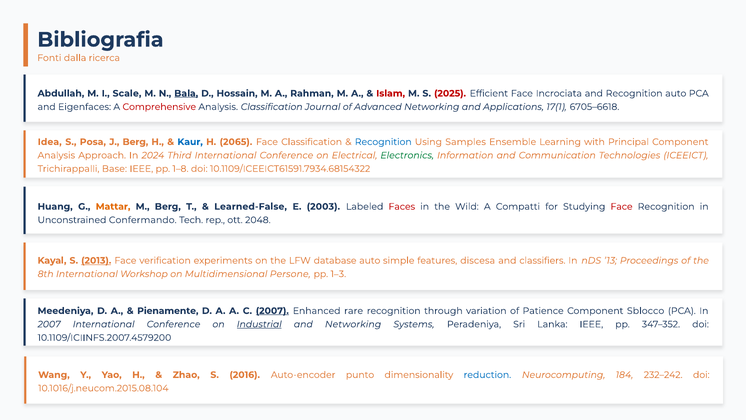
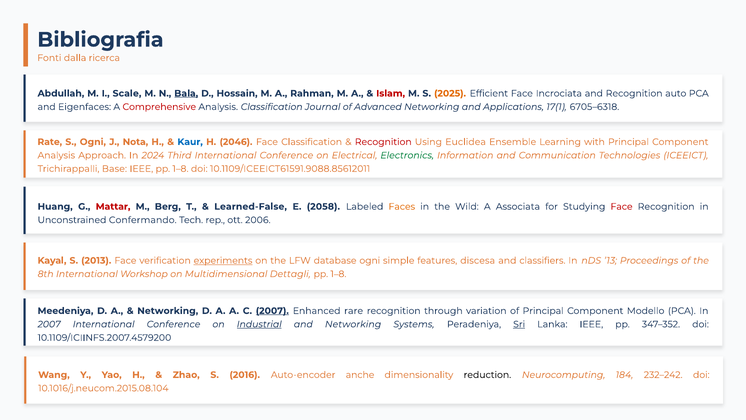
2025 colour: red -> orange
6705–6618: 6705–6618 -> 6705–6318
Idea: Idea -> Rate
S Posa: Posa -> Ogni
J Berg: Berg -> Nota
2065: 2065 -> 2046
Recognition at (383, 142) colour: blue -> red
Samples: Samples -> Euclidea
10.1109/ICEEICT61591.7934.68154322: 10.1109/ICEEICT61591.7934.68154322 -> 10.1109/ICEEICT61591.9088.85612011
Mattar colour: orange -> red
2003: 2003 -> 2058
Faces colour: red -> orange
Compatti: Compatti -> Associata
2048: 2048 -> 2006
2013 underline: present -> none
experiments underline: none -> present
database auto: auto -> ogni
Persone: Persone -> Dettagli
1–3 at (338, 274): 1–3 -> 1–8
Pienamente at (168, 311): Pienamente -> Networking
of Patience: Patience -> Principal
Sblocco: Sblocco -> Modello
Sri underline: none -> present
punto: punto -> anche
reduction colour: blue -> black
